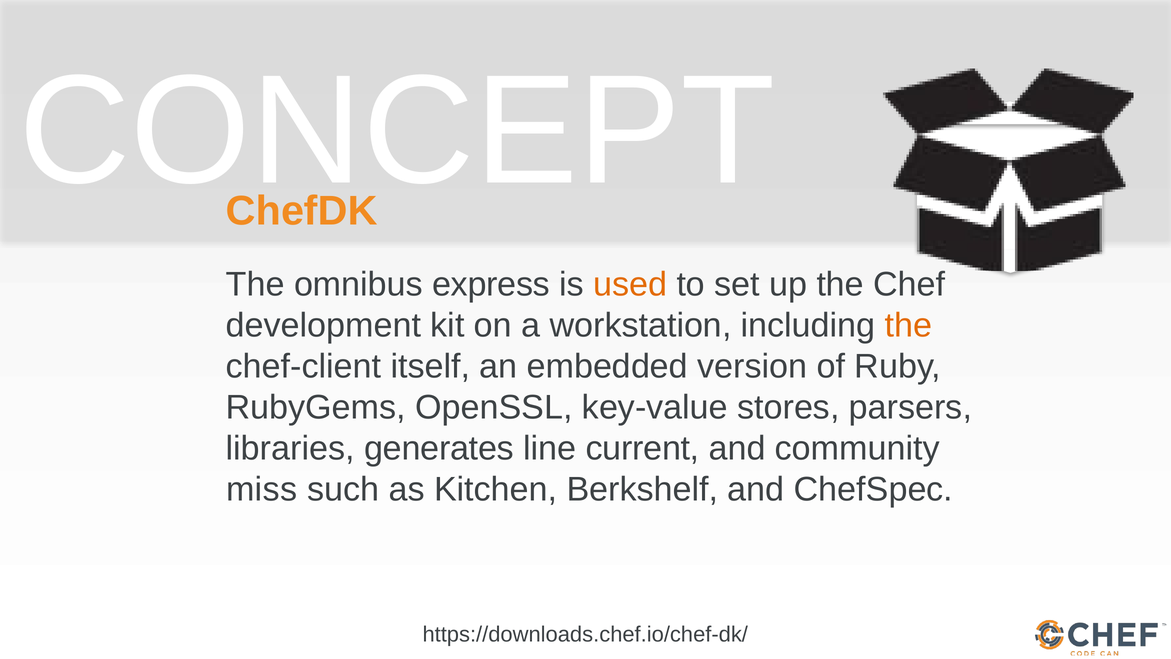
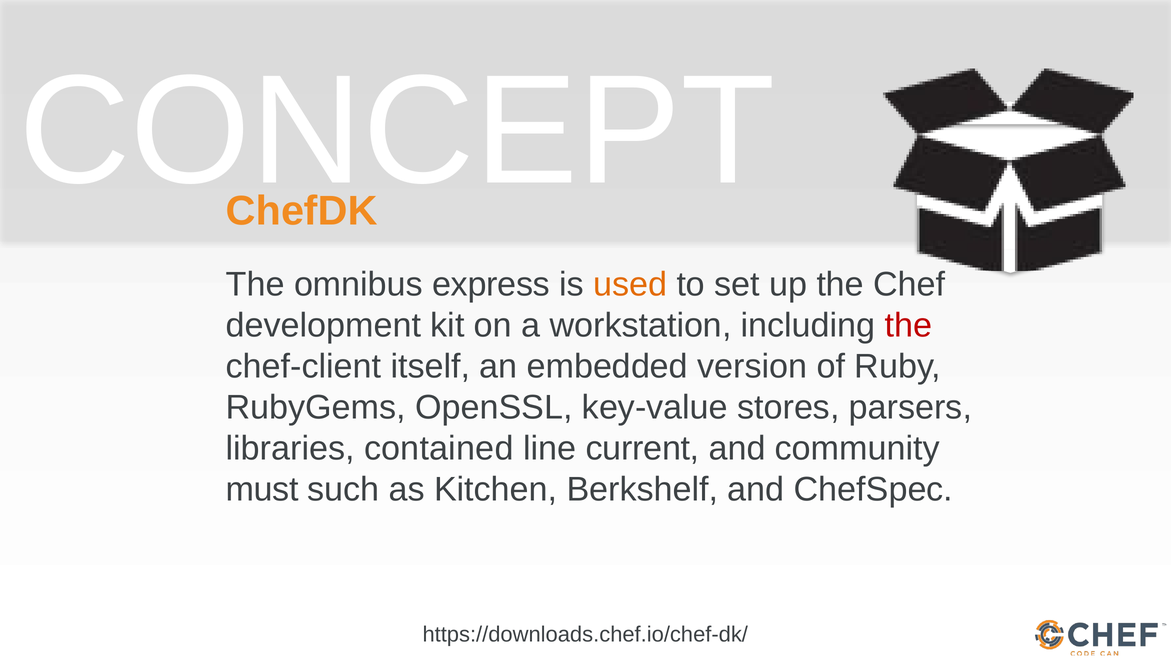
the at (909, 325) colour: orange -> red
generates: generates -> contained
miss: miss -> must
